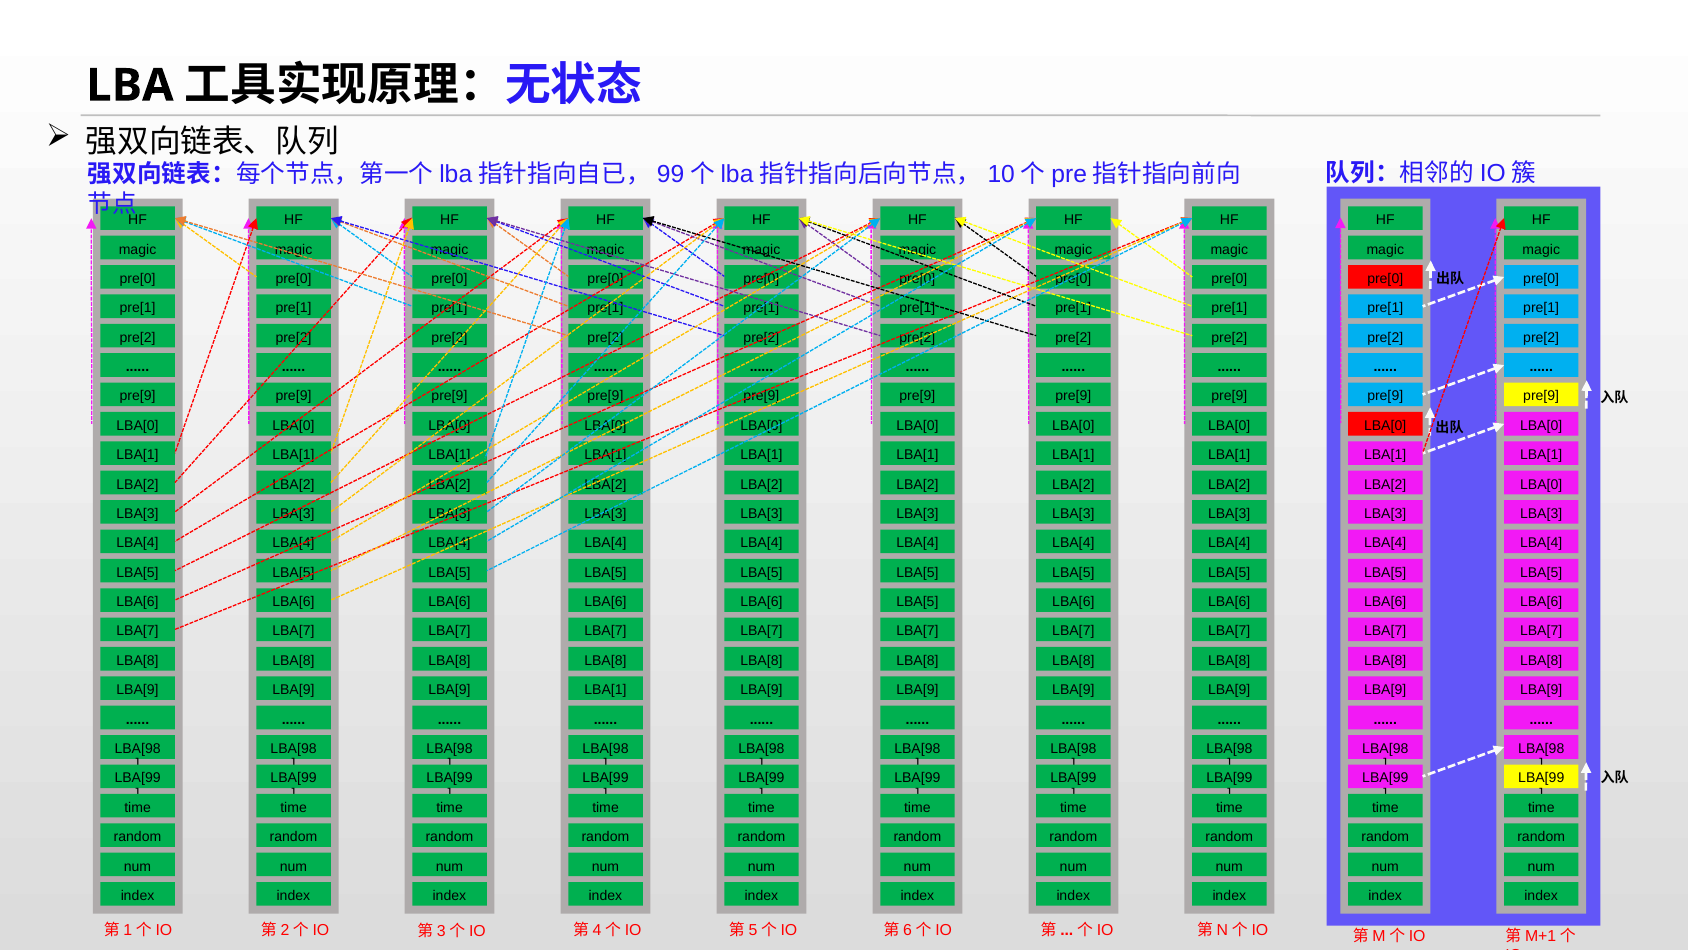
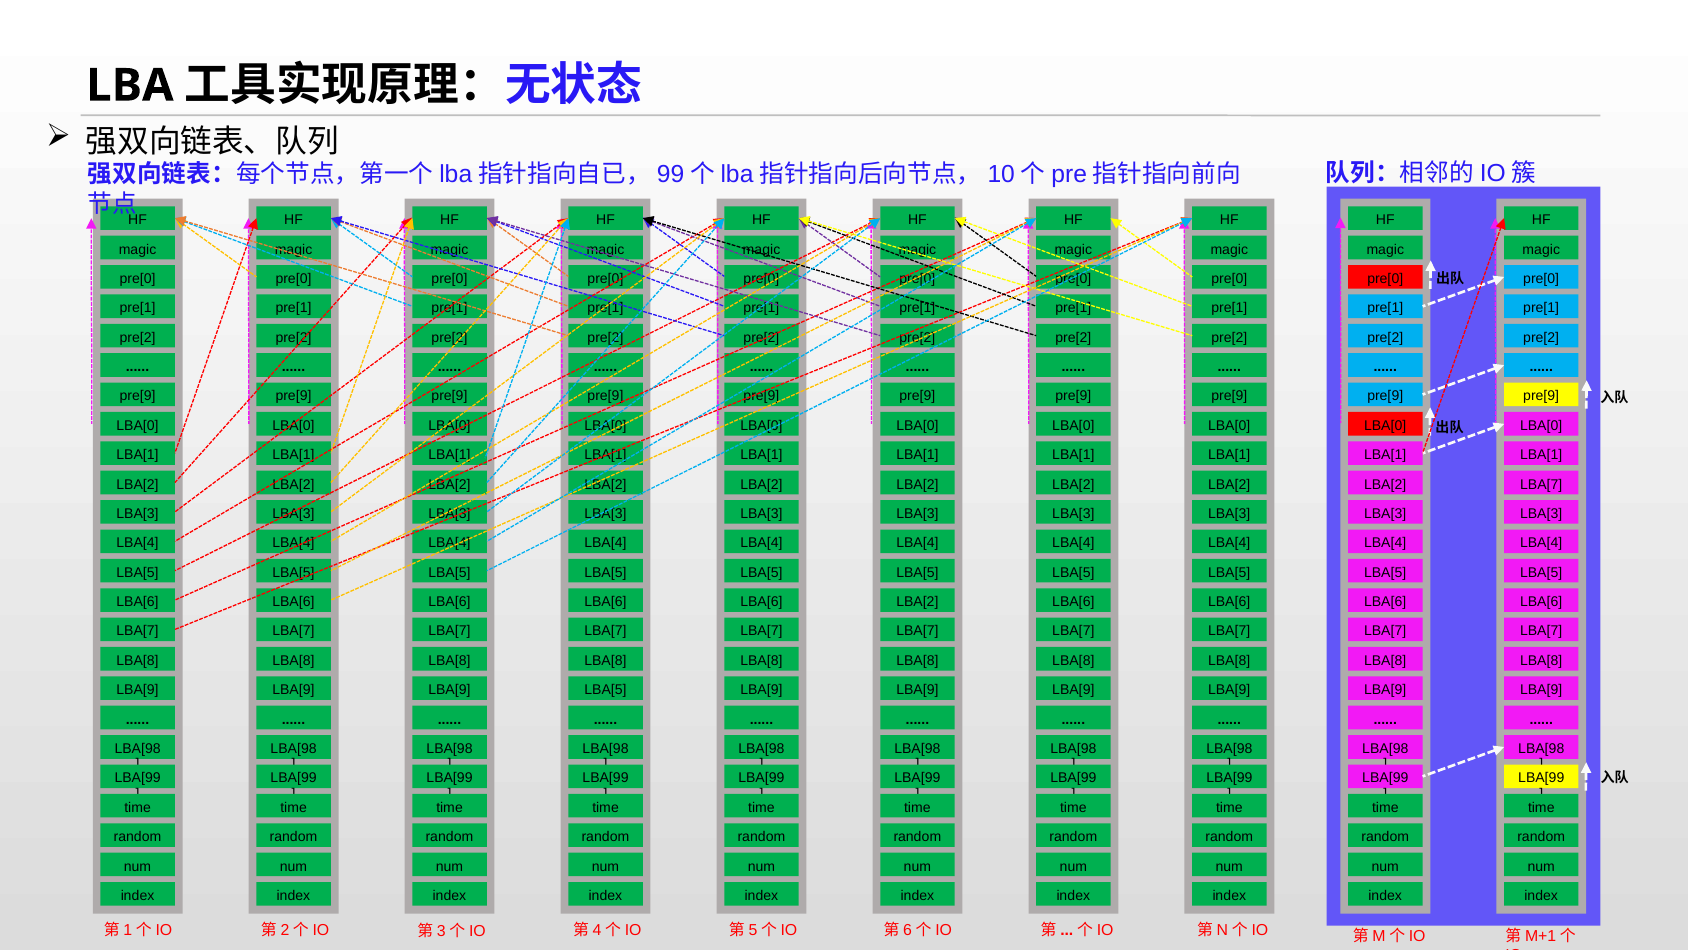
LBA[0 at (1541, 484): LBA[0 -> LBA[7
LBA[5 at (917, 602): LBA[5 -> LBA[2
LBA[1 at (605, 690): LBA[1 -> LBA[5
